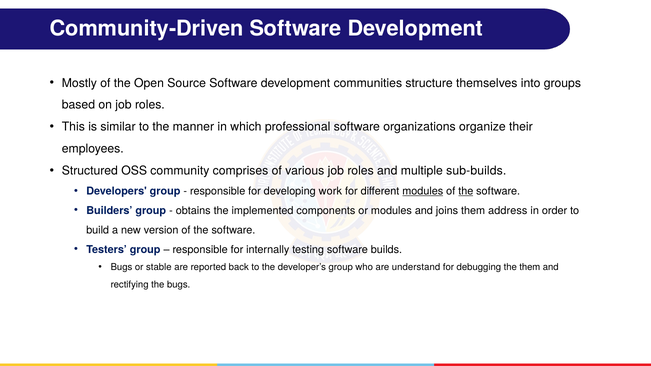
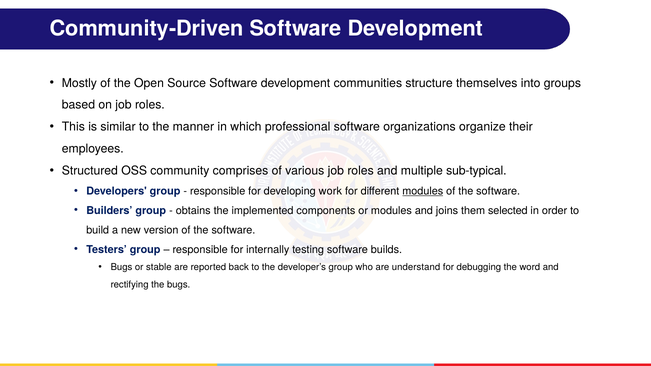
sub-builds: sub-builds -> sub-typical
the at (466, 191) underline: present -> none
address: address -> selected
the them: them -> word
